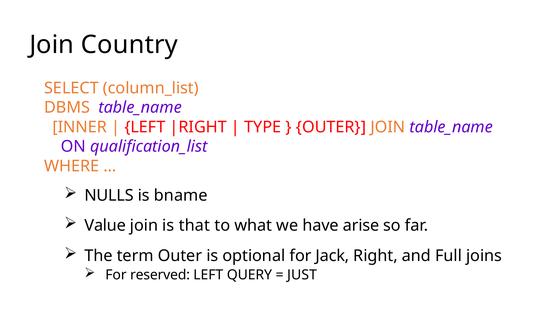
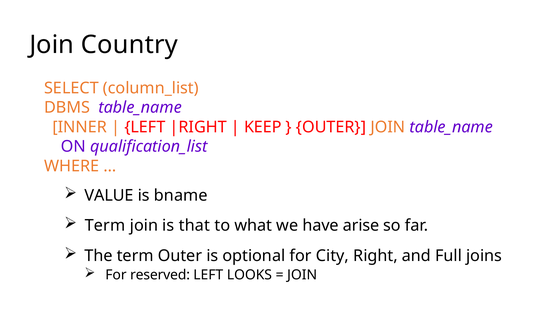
TYPE: TYPE -> KEEP
NULLS: NULLS -> VALUE
Value at (105, 225): Value -> Term
Jack: Jack -> City
QUERY: QUERY -> LOOKS
JUST at (302, 275): JUST -> JOIN
